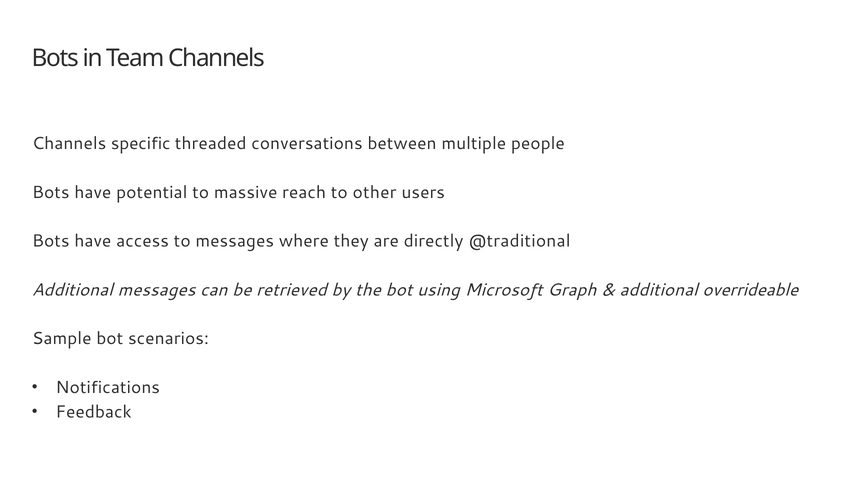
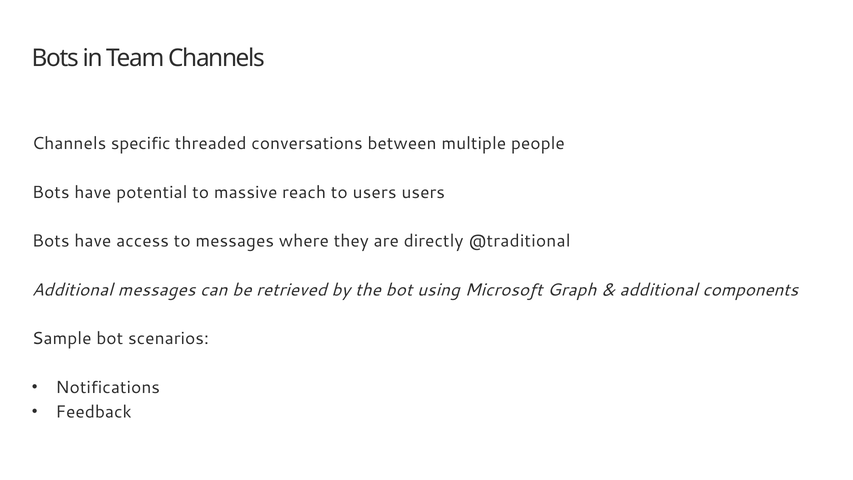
to other: other -> users
overrideable: overrideable -> components
